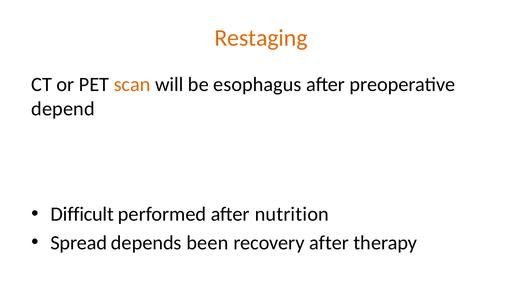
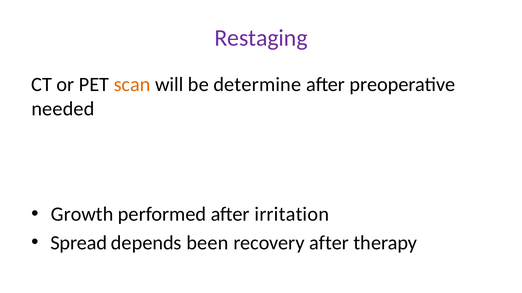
Restaging colour: orange -> purple
esophagus: esophagus -> determine
depend: depend -> needed
Difficult: Difficult -> Growth
nutrition: nutrition -> irritation
